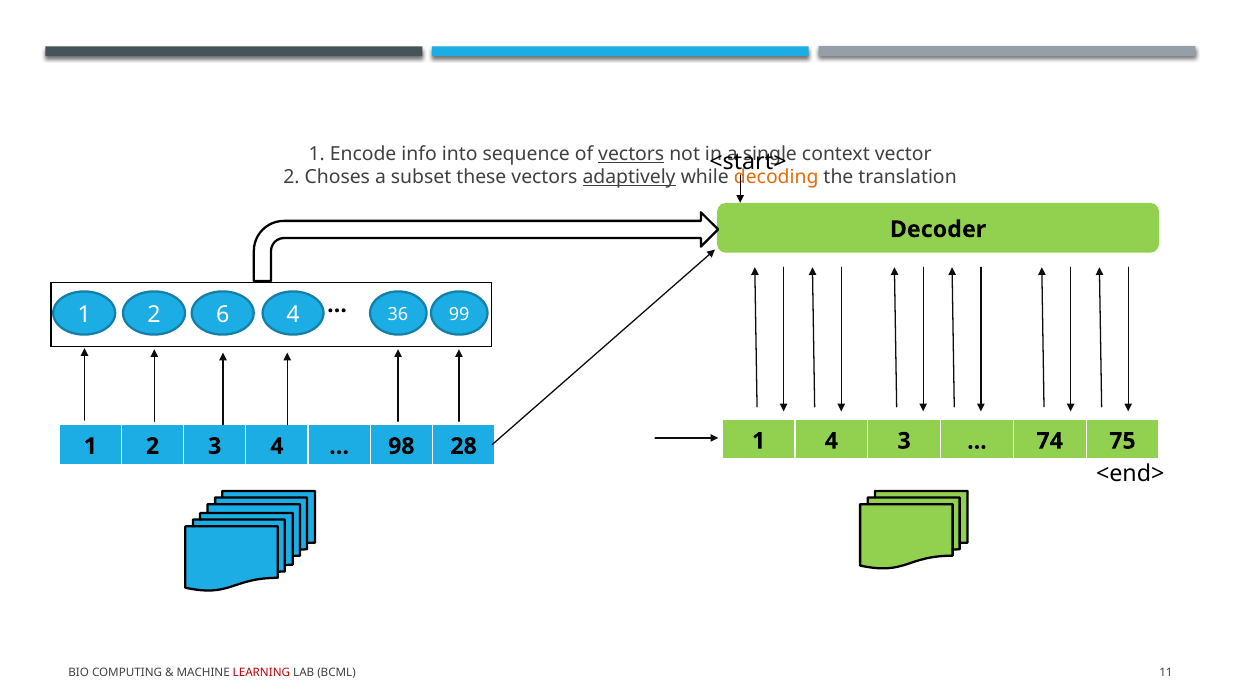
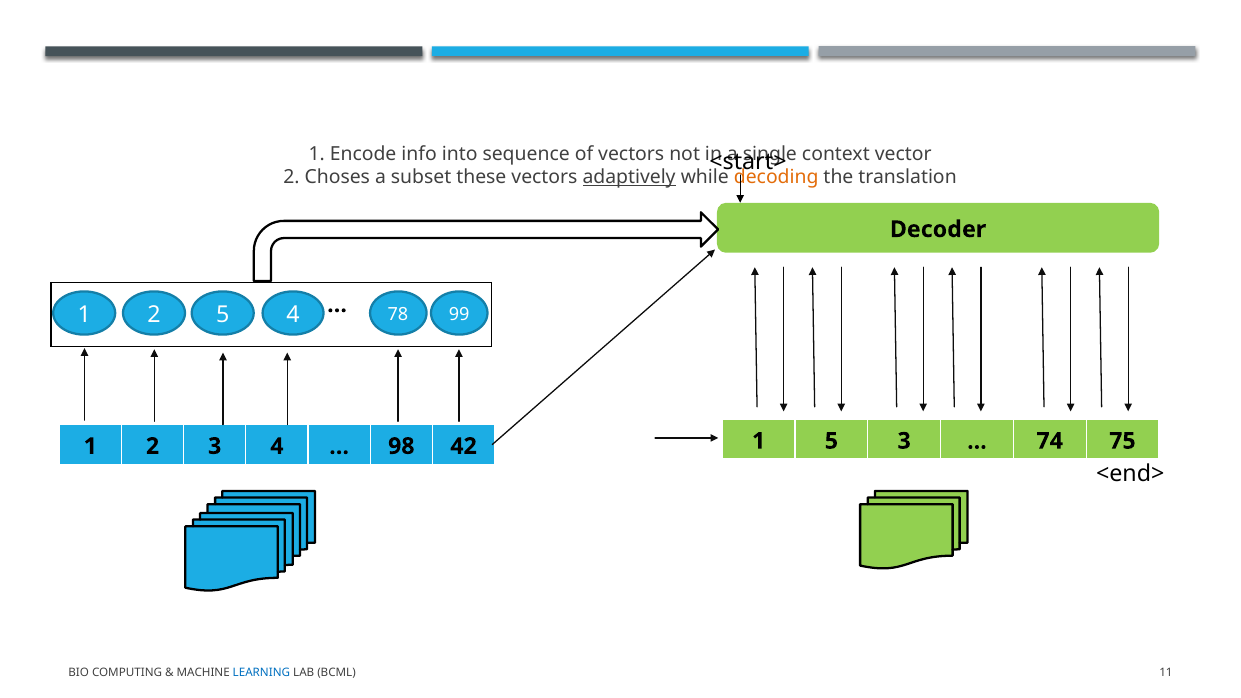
vectors at (631, 154) underline: present -> none
2 6: 6 -> 5
36: 36 -> 78
28: 28 -> 42
1 4: 4 -> 5
LEARNING colour: red -> blue
